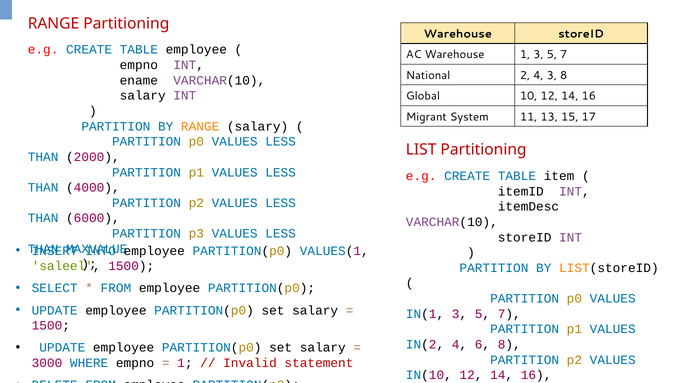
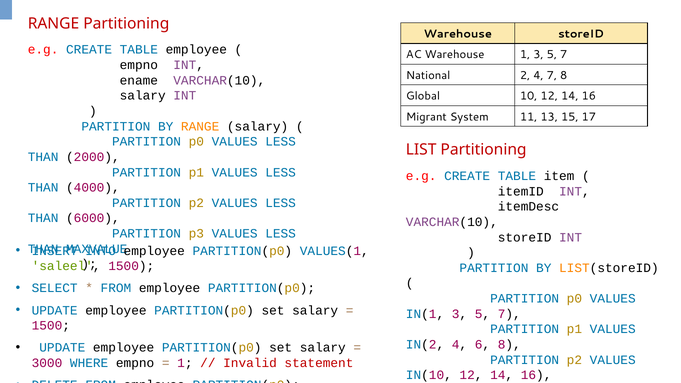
4 3: 3 -> 7
